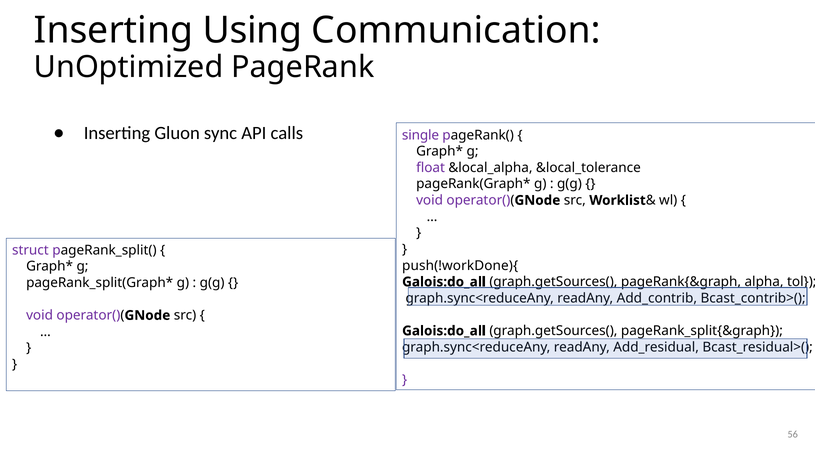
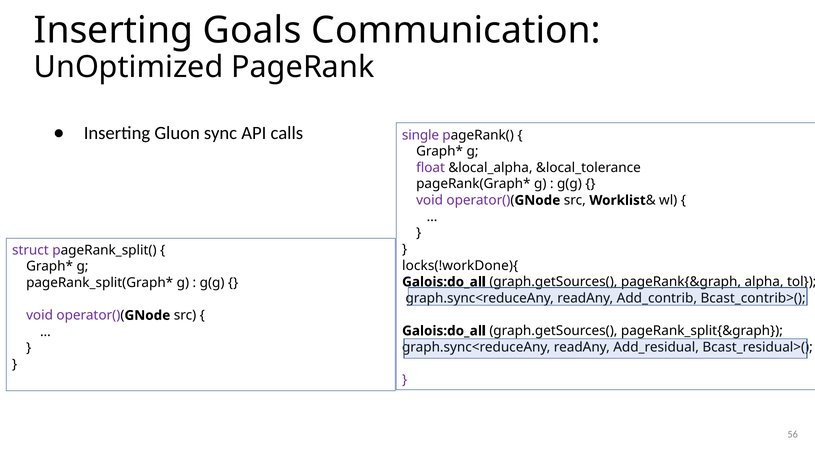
Using: Using -> Goals
push(!workDone){: push(!workDone){ -> locks(!workDone){
